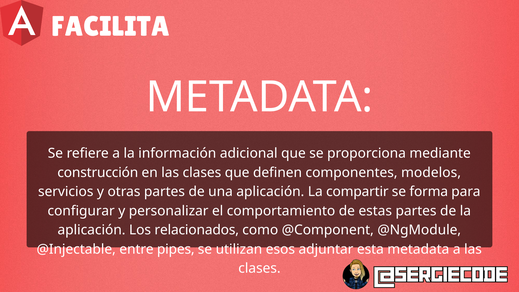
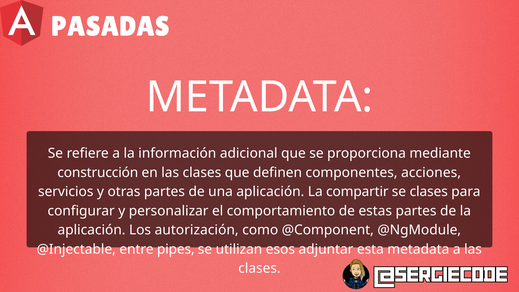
FACILITA: FACILITA -> PASADAS
modelos: modelos -> acciones
se forma: forma -> clases
relacionados: relacionados -> autorización
